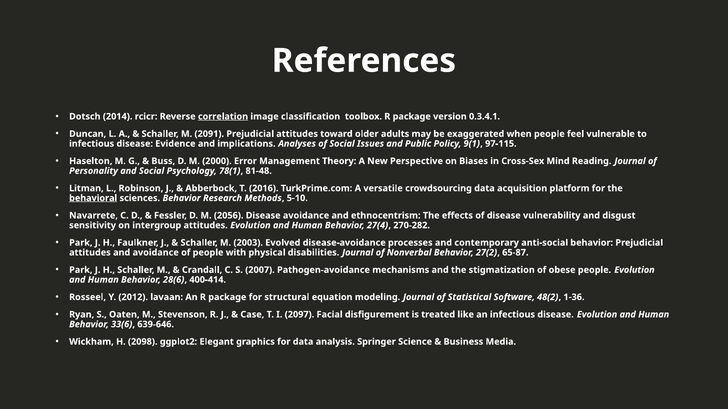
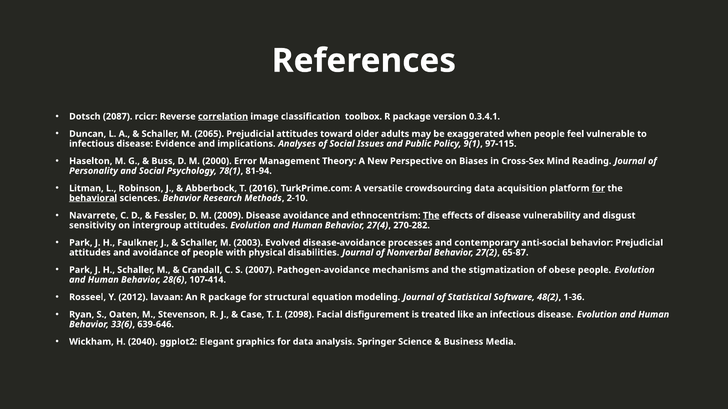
2014: 2014 -> 2087
2091: 2091 -> 2065
81-48: 81-48 -> 81-94
for at (598, 188) underline: none -> present
5-10: 5-10 -> 2-10
2056: 2056 -> 2009
The at (431, 216) underline: none -> present
400-414: 400-414 -> 107-414
2097: 2097 -> 2098
2098: 2098 -> 2040
